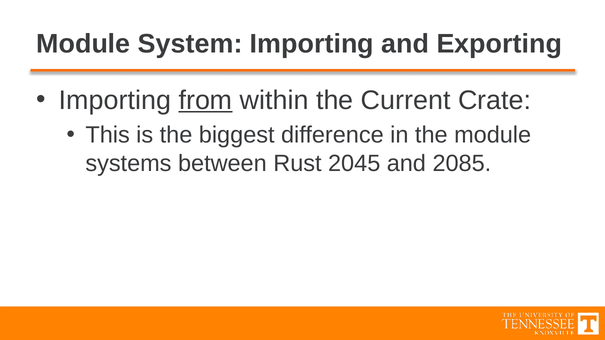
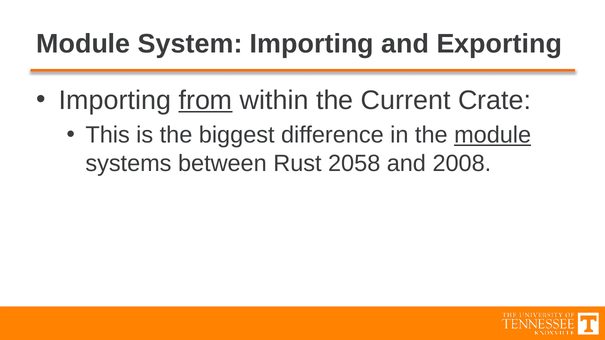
module at (493, 135) underline: none -> present
2045: 2045 -> 2058
2085: 2085 -> 2008
